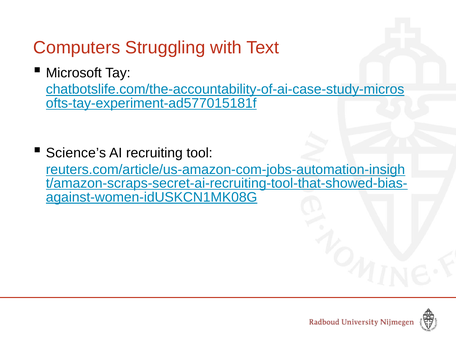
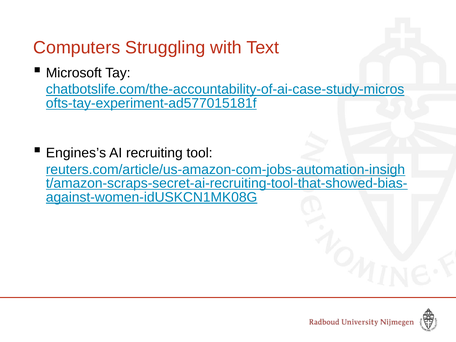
Science’s: Science’s -> Engines’s
